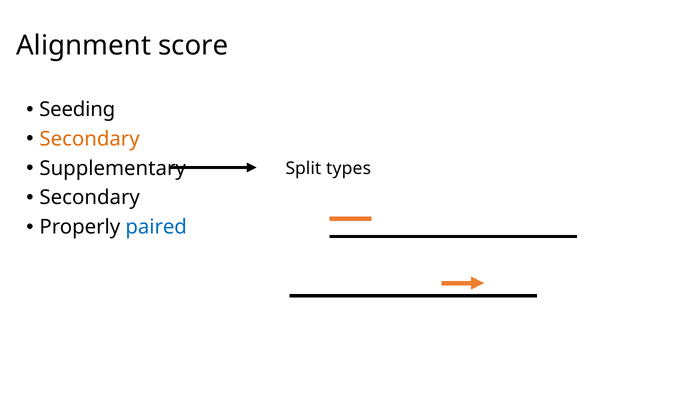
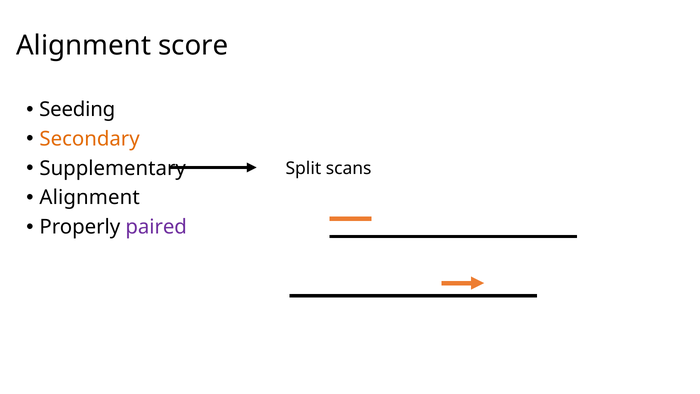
types: types -> scans
Secondary at (90, 198): Secondary -> Alignment
paired colour: blue -> purple
